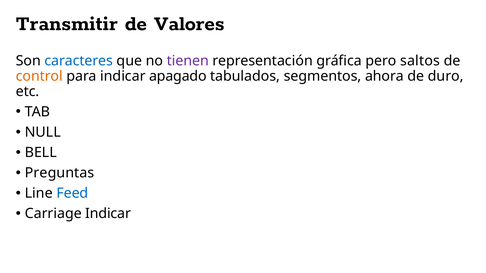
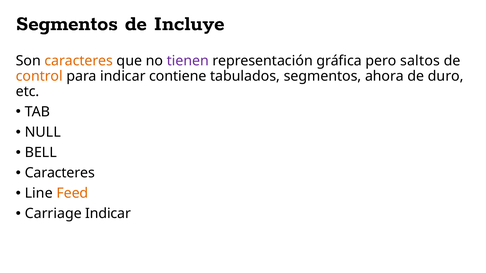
Transmitir at (67, 23): Transmitir -> Segmentos
Valores: Valores -> Incluye
caracteres at (79, 61) colour: blue -> orange
apagado: apagado -> contiene
Preguntas at (60, 173): Preguntas -> Caracteres
Feed colour: blue -> orange
